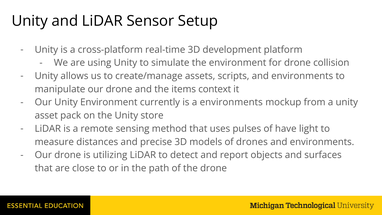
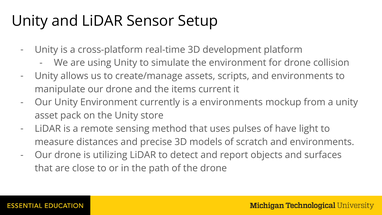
context: context -> current
drones: drones -> scratch
